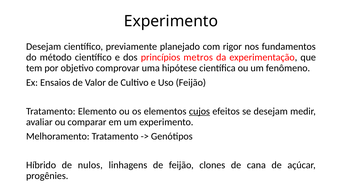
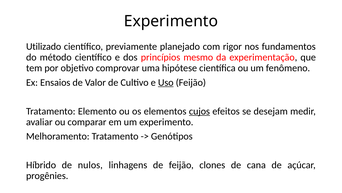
Desejam at (44, 46): Desejam -> Utilizado
metros: metros -> mesmo
Uso underline: none -> present
